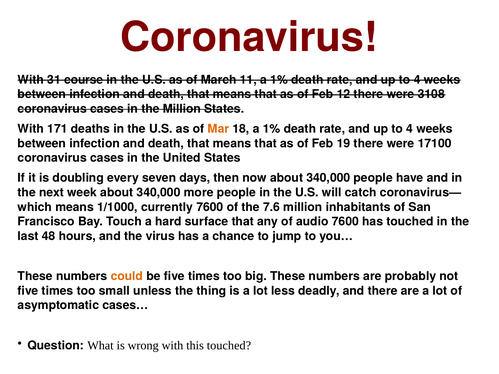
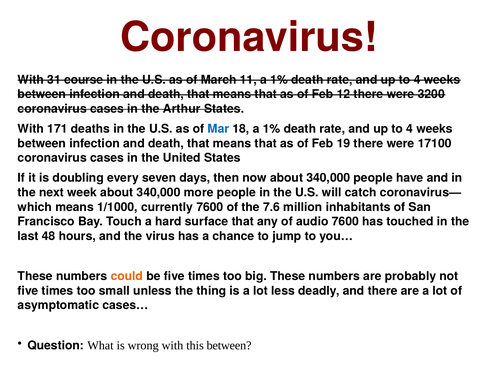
3108: 3108 -> 3200
the Million: Million -> Arthur
Mar colour: orange -> blue
this touched: touched -> between
